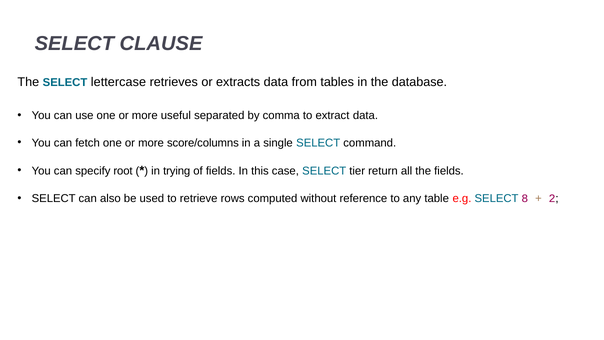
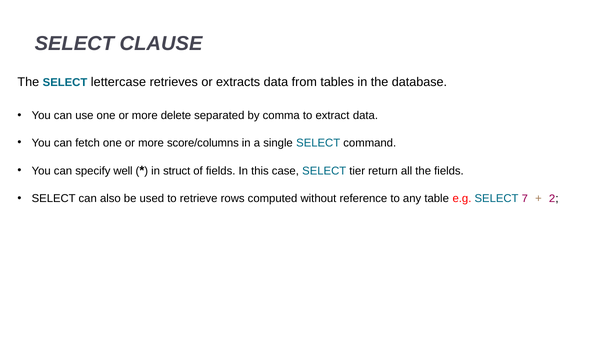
useful: useful -> delete
root: root -> well
trying: trying -> struct
8: 8 -> 7
